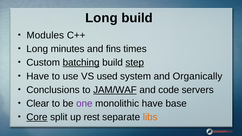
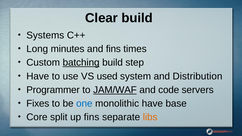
Long at (101, 18): Long -> Clear
Modules: Modules -> Systems
step underline: present -> none
Organically: Organically -> Distribution
Conclusions: Conclusions -> Programmer
Clear: Clear -> Fixes
one colour: purple -> blue
Core underline: present -> none
up rest: rest -> fins
